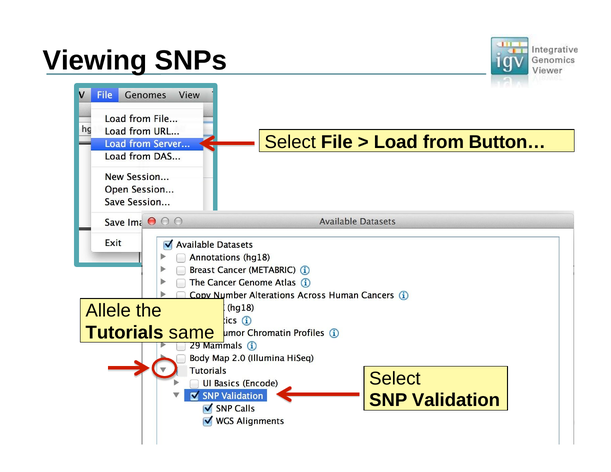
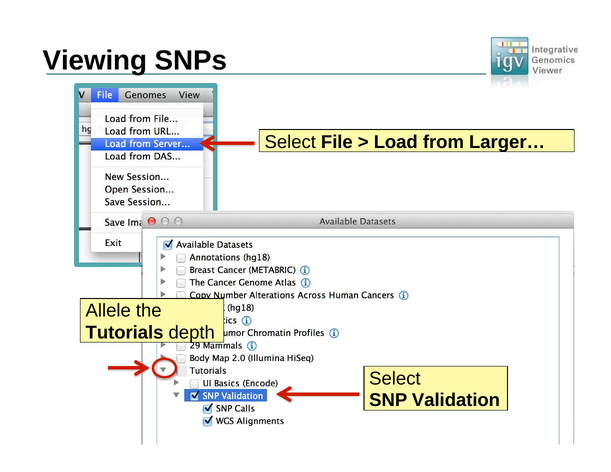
Button…: Button… -> Larger…
same: same -> depth
